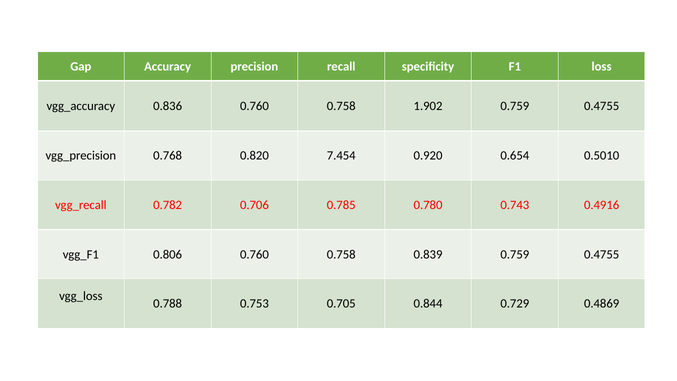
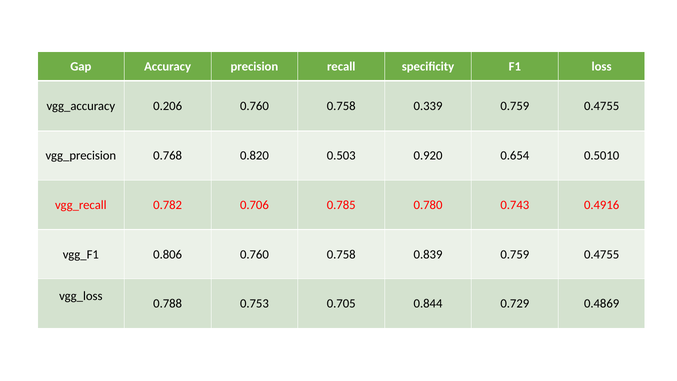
0.836: 0.836 -> 0.206
1.902: 1.902 -> 0.339
7.454: 7.454 -> 0.503
